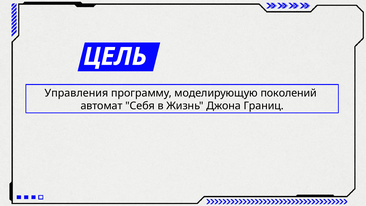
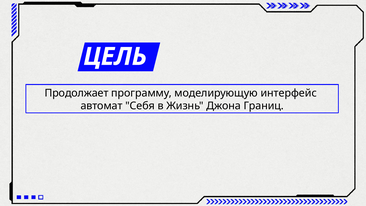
Управления: Управления -> Продолжает
поколений: поколений -> интерфейс
